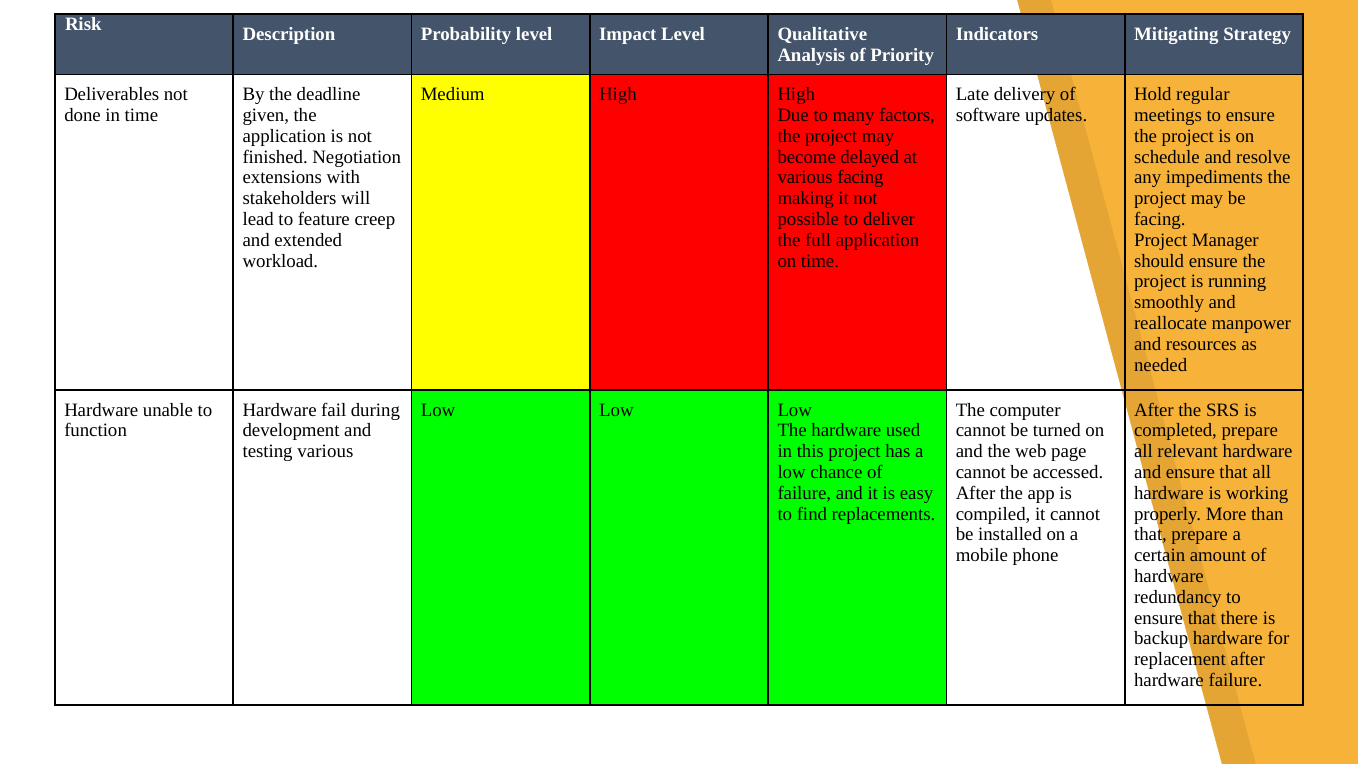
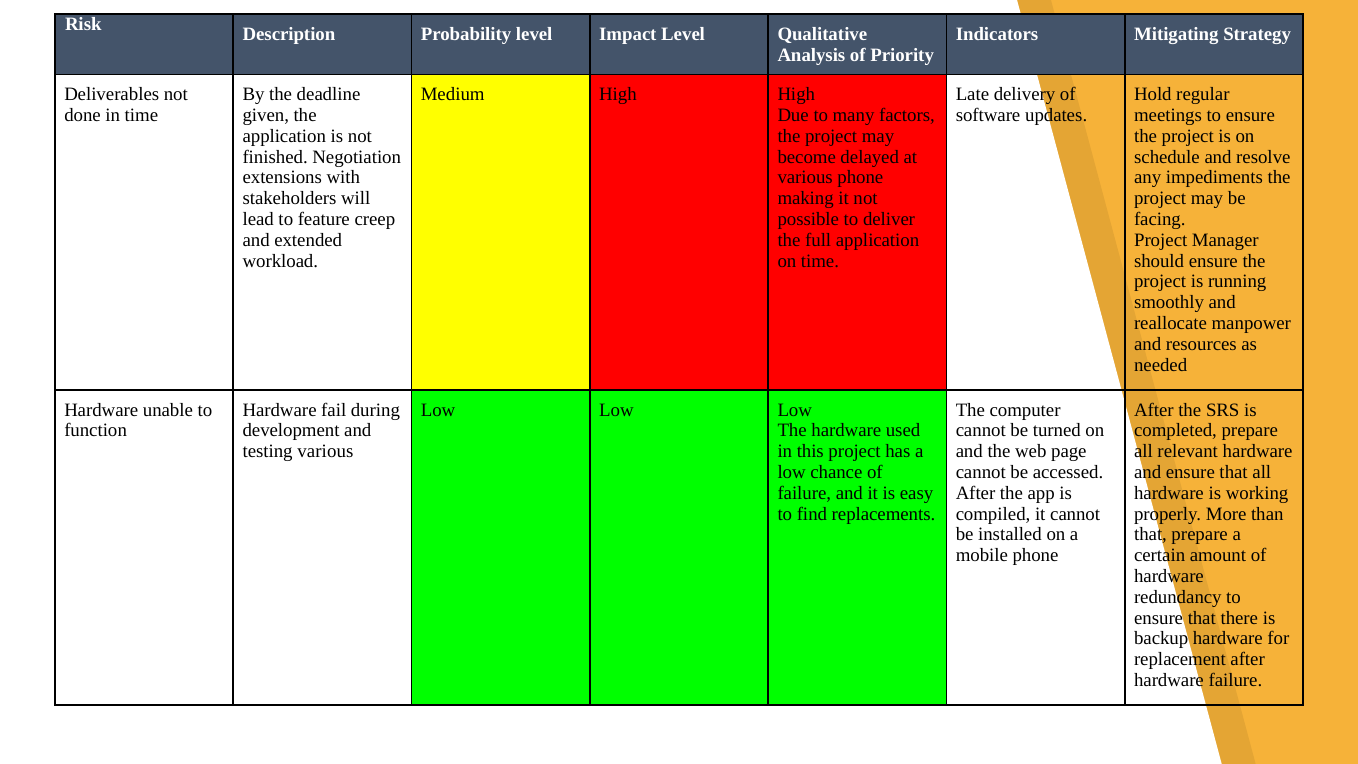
various facing: facing -> phone
